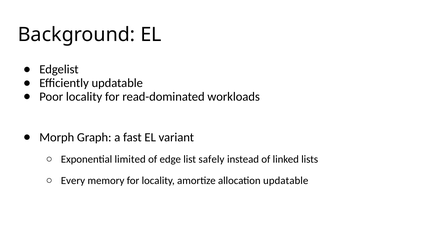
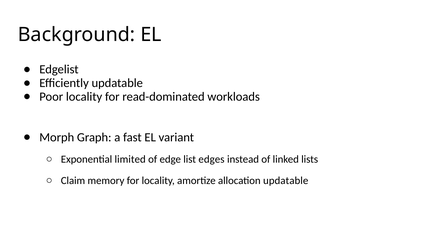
safely: safely -> edges
Every: Every -> Claim
